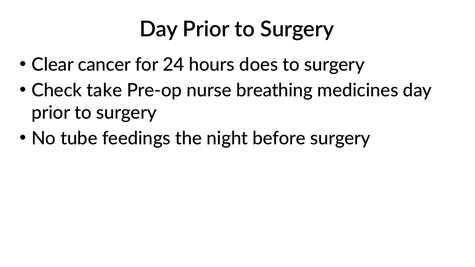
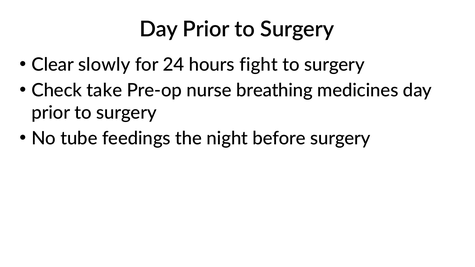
cancer: cancer -> slowly
does: does -> fight
